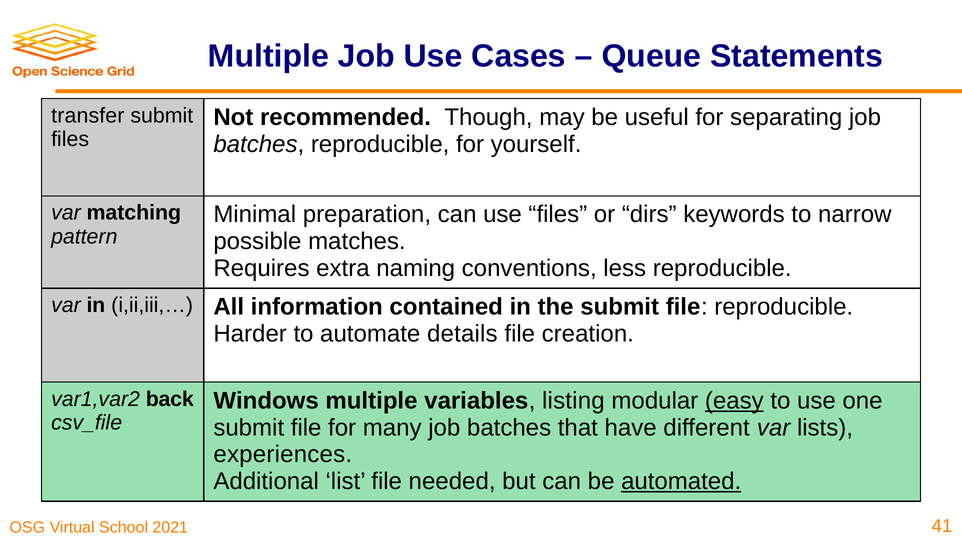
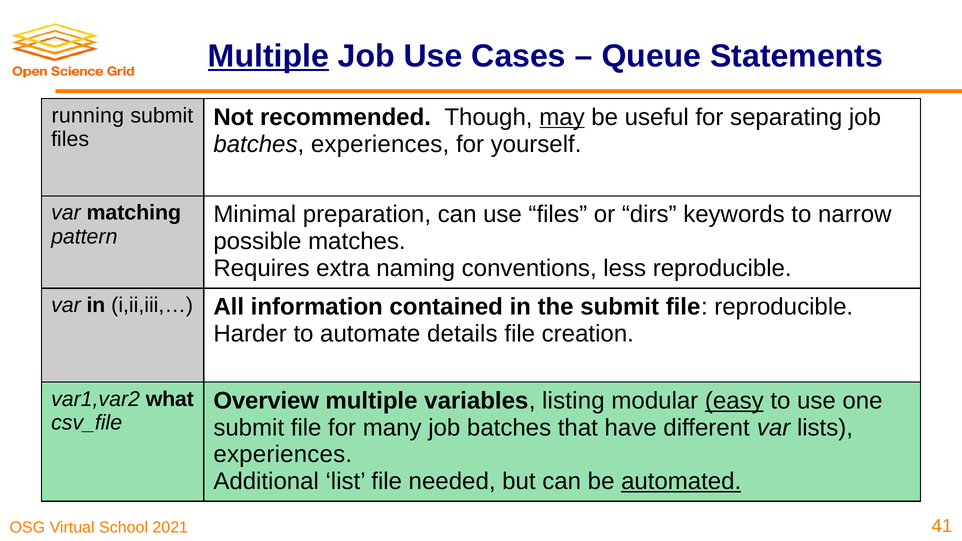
Multiple at (268, 56) underline: none -> present
transfer: transfer -> running
may underline: none -> present
batches reproducible: reproducible -> experiences
back: back -> what
Windows: Windows -> Overview
